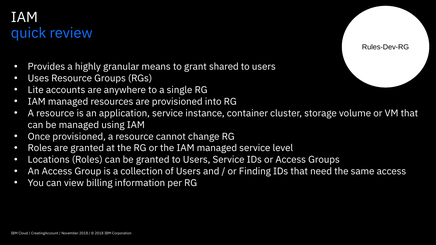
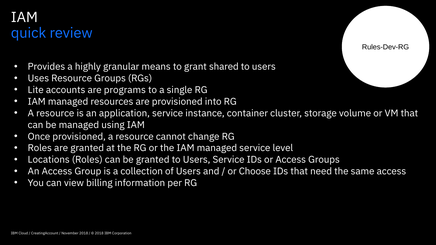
anywhere: anywhere -> programs
Finding: Finding -> Choose
